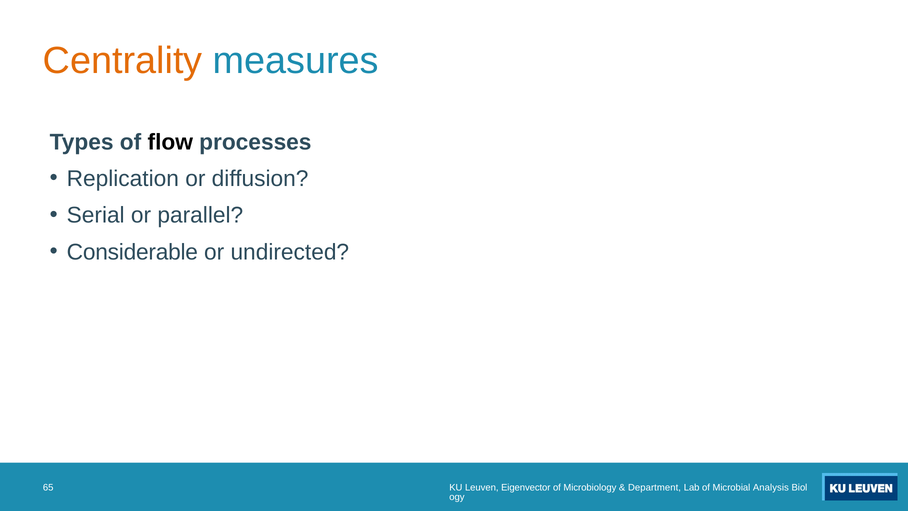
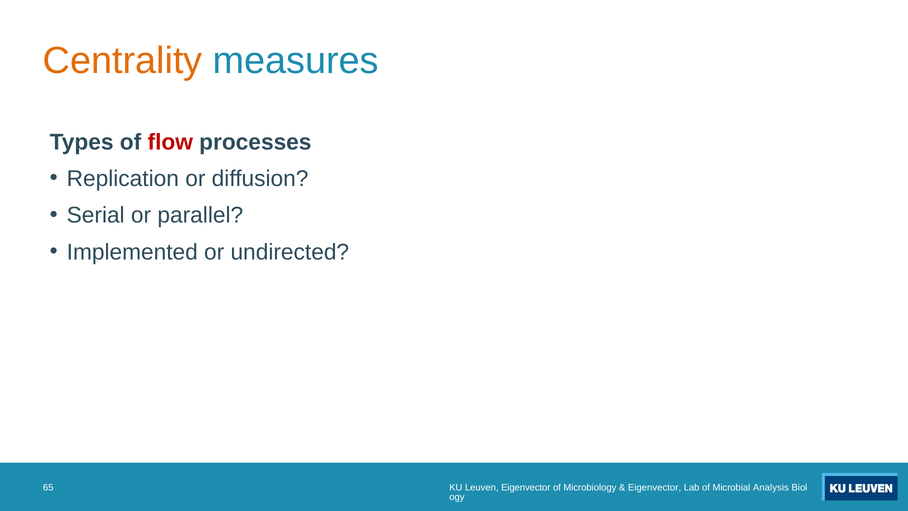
flow colour: black -> red
Considerable: Considerable -> Implemented
Department at (654, 487): Department -> Eigenvector
